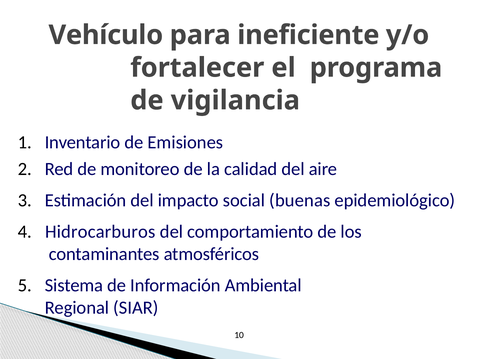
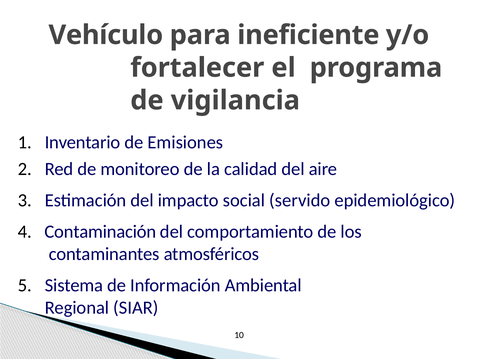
buenas: buenas -> servido
Hidrocarburos: Hidrocarburos -> Contaminación
